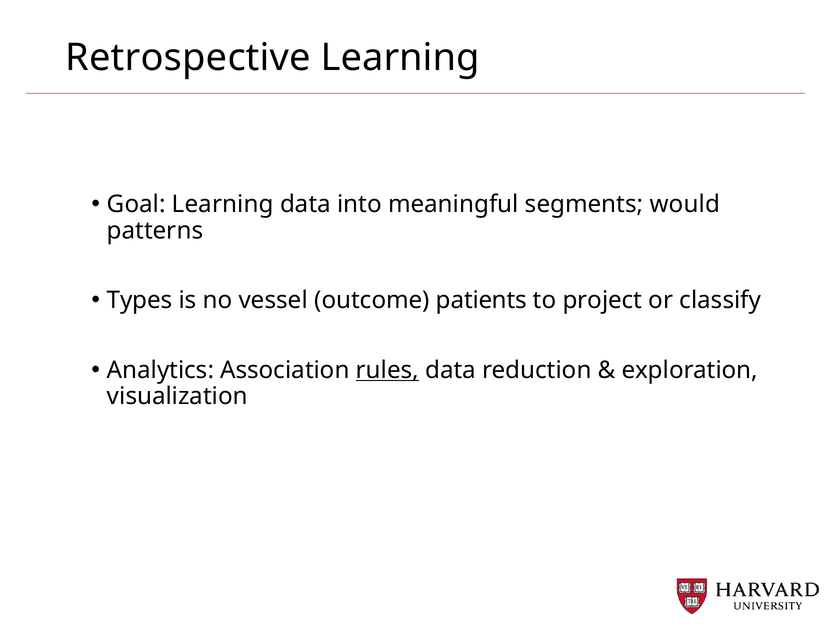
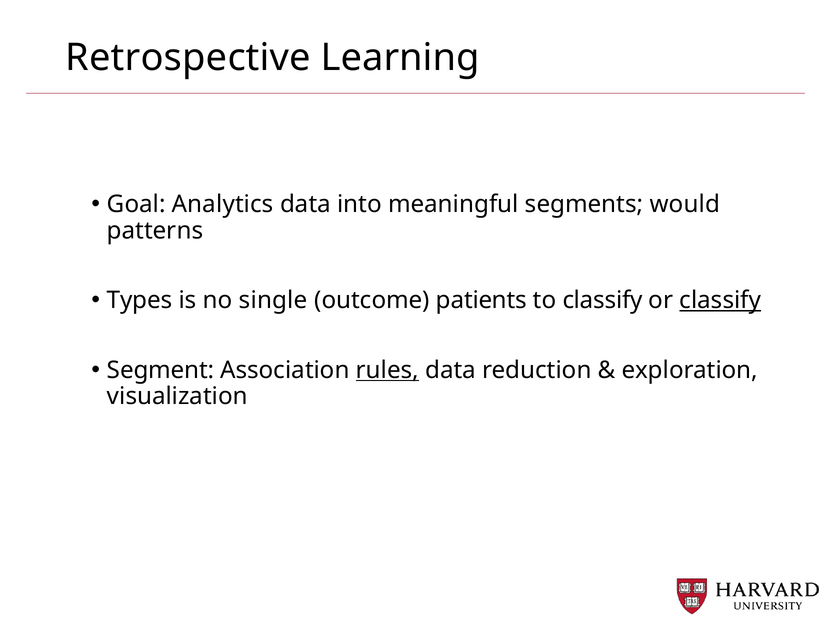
Goal Learning: Learning -> Analytics
vessel: vessel -> single
to project: project -> classify
classify at (720, 300) underline: none -> present
Analytics: Analytics -> Segment
